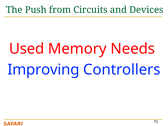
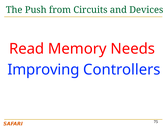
Used: Used -> Read
